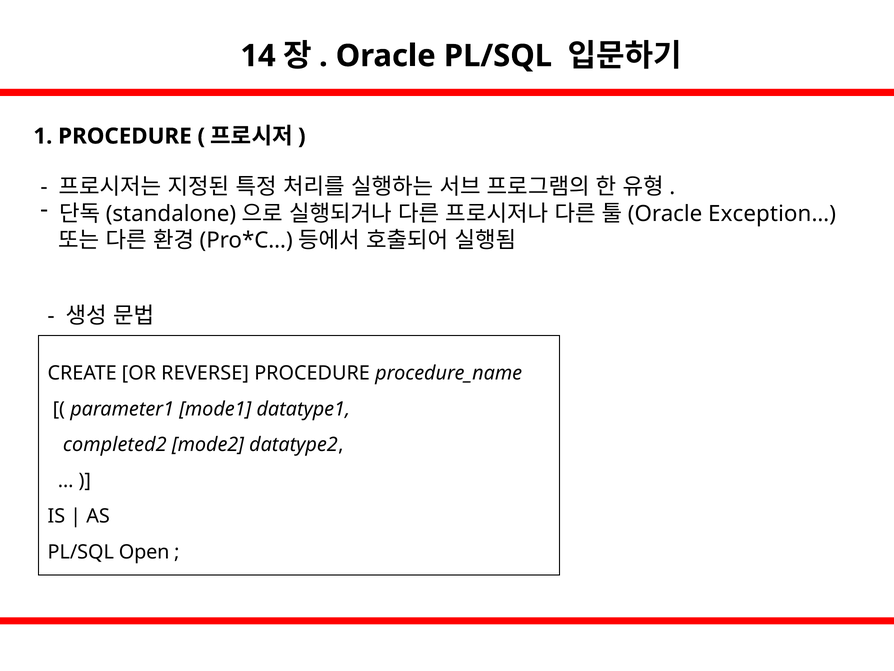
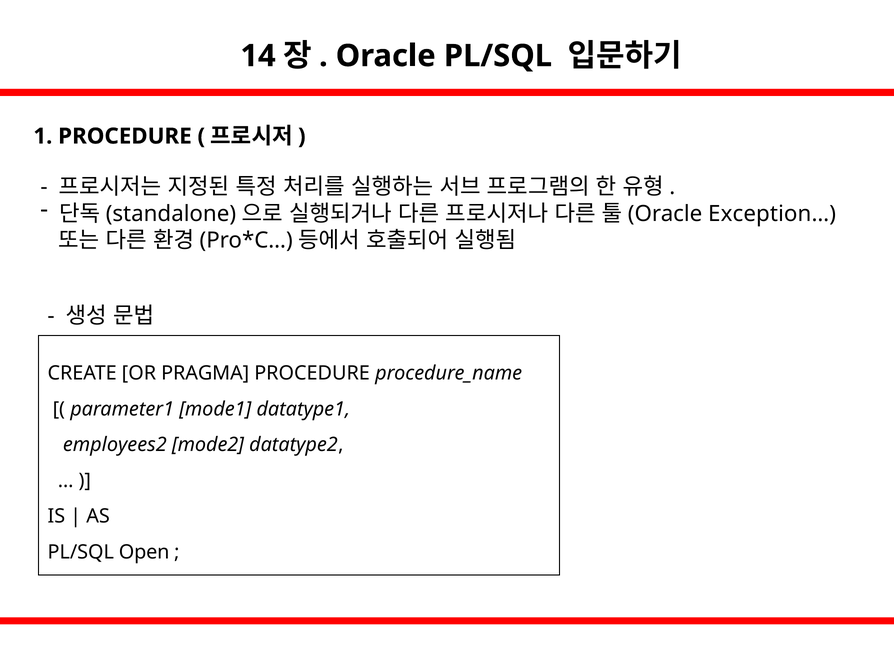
REVERSE: REVERSE -> PRAGMA
completed2: completed2 -> employees2
